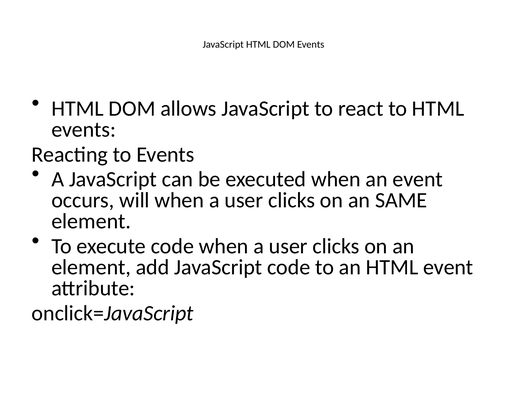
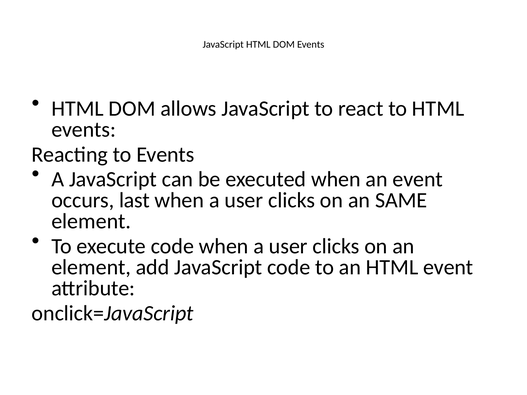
will: will -> last
